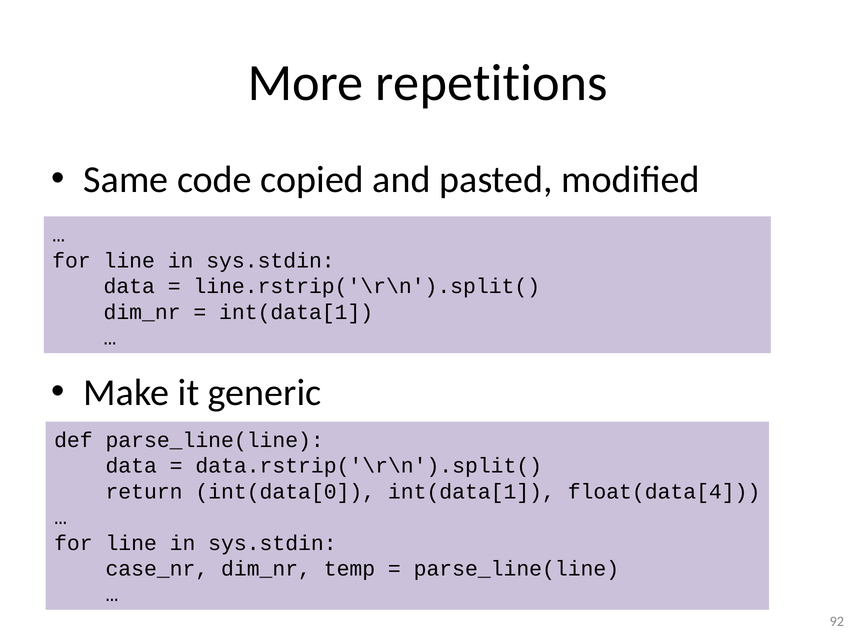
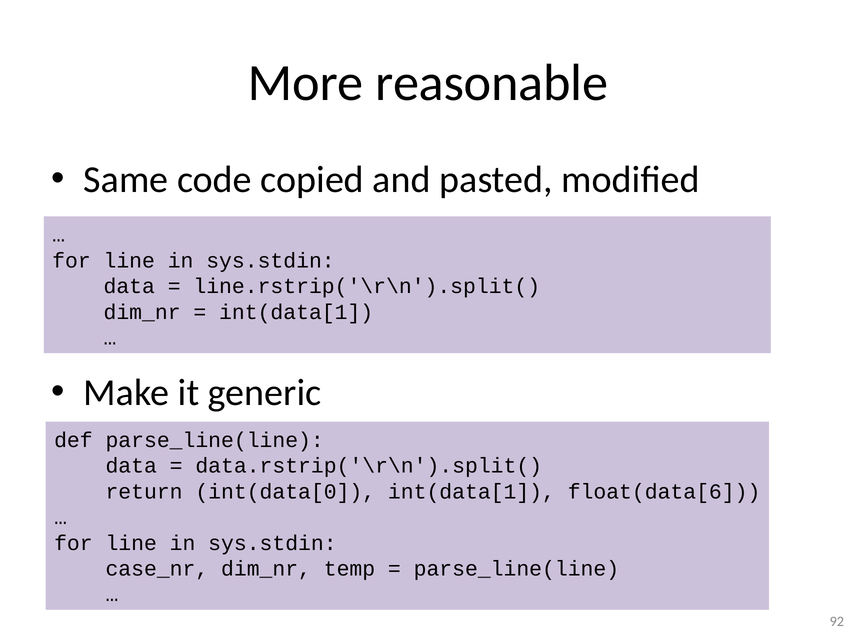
repetitions: repetitions -> reasonable
float(data[4: float(data[4 -> float(data[6
